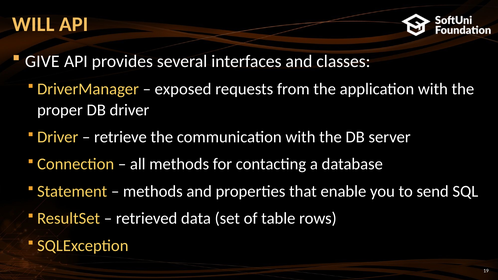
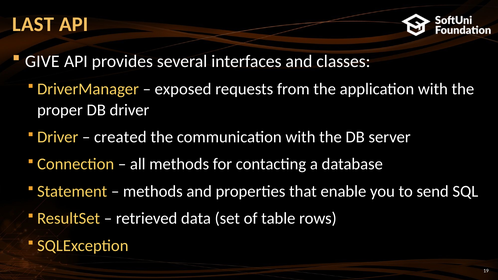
WILL: WILL -> LAST
retrieve: retrieve -> created
